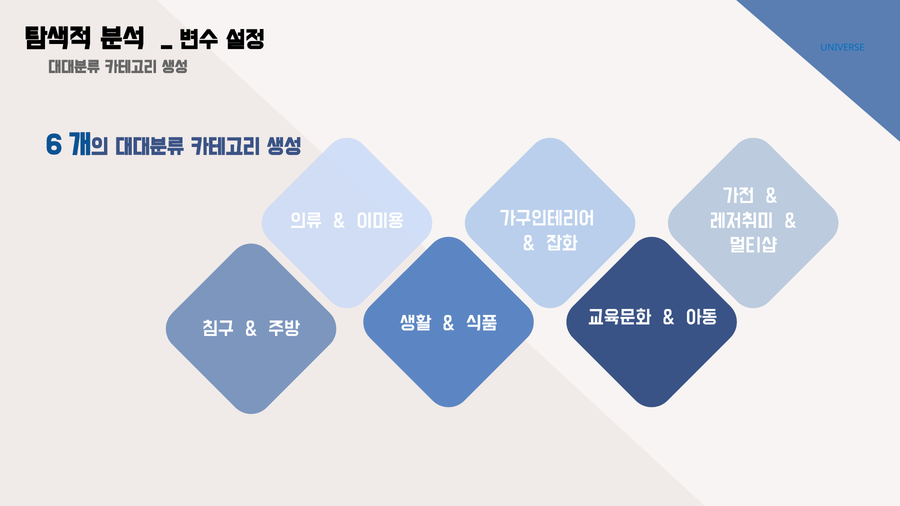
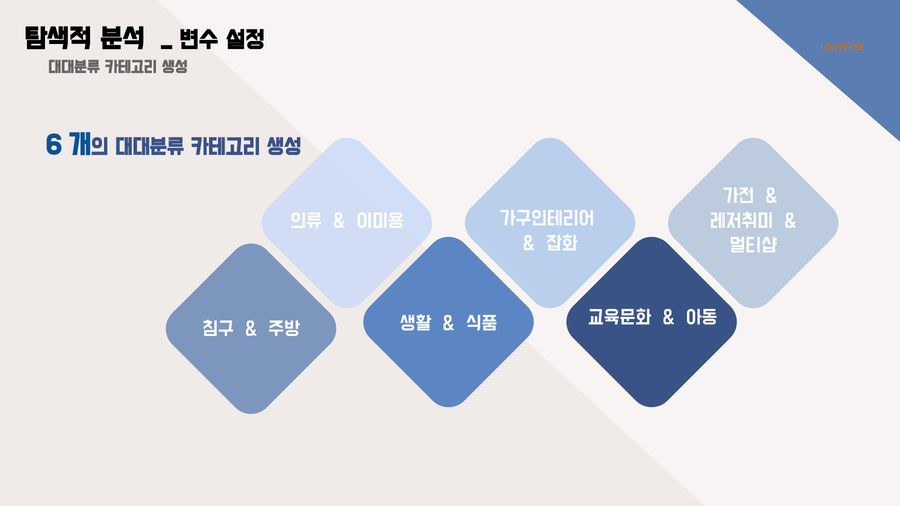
UNIVERSE colour: blue -> orange
